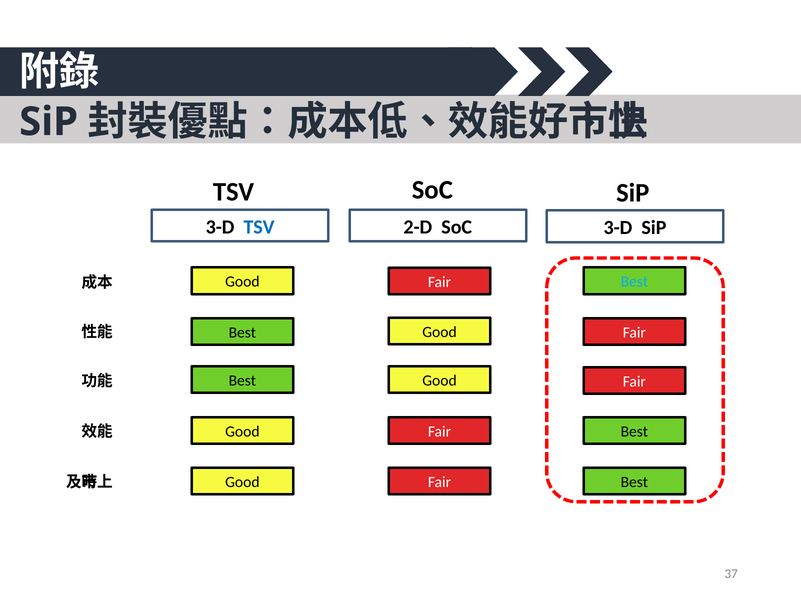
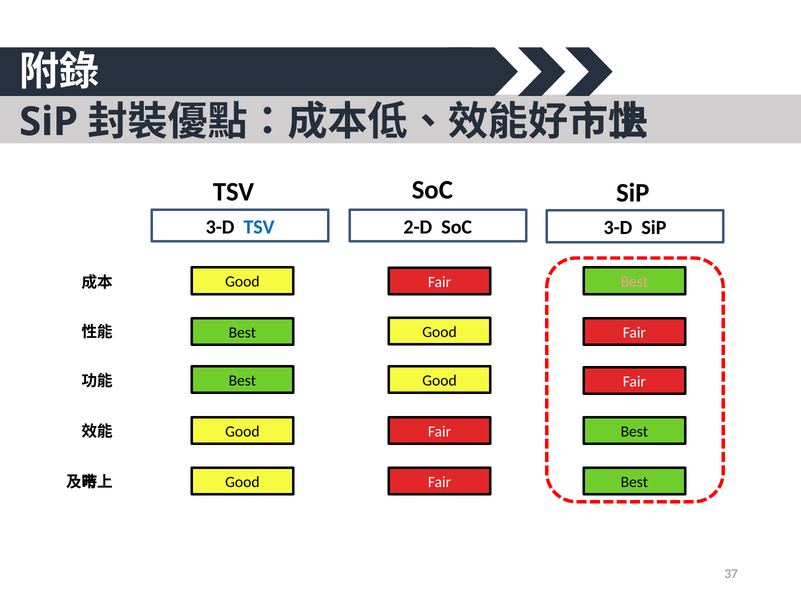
Best at (634, 282) colour: light blue -> pink
